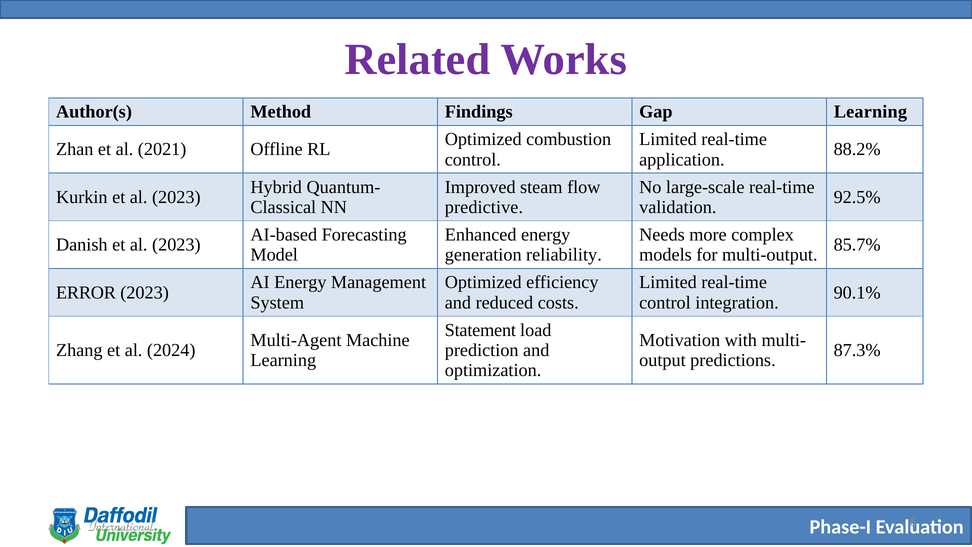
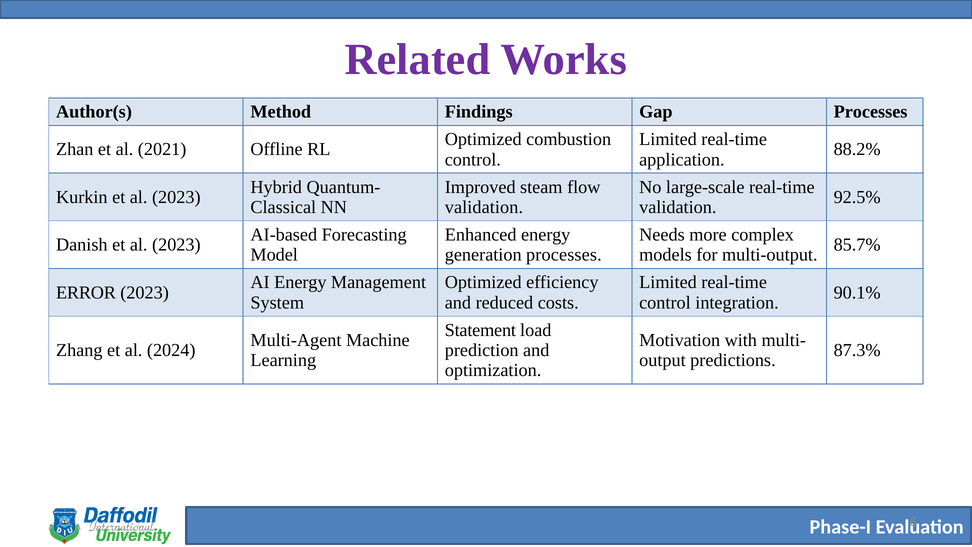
Gap Learning: Learning -> Processes
predictive at (484, 207): predictive -> validation
generation reliability: reliability -> processes
